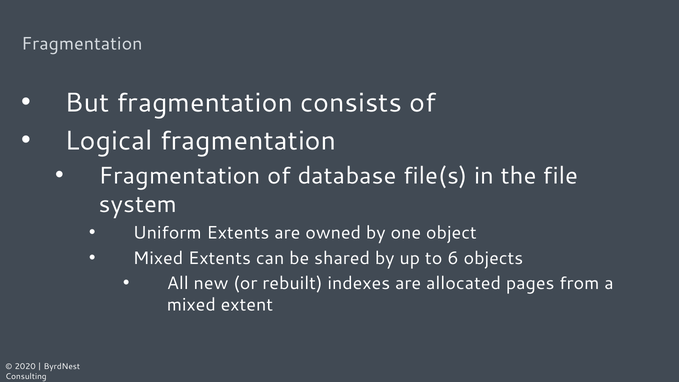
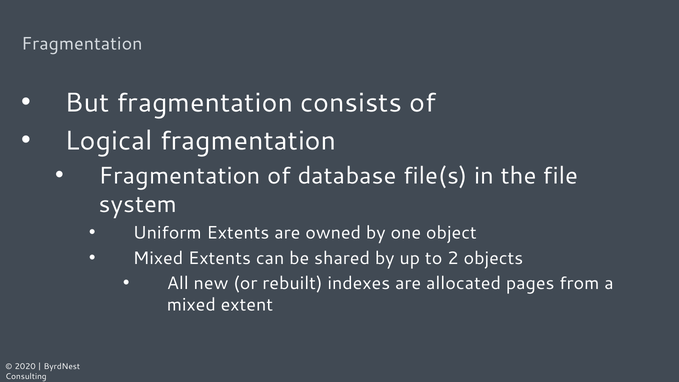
6: 6 -> 2
